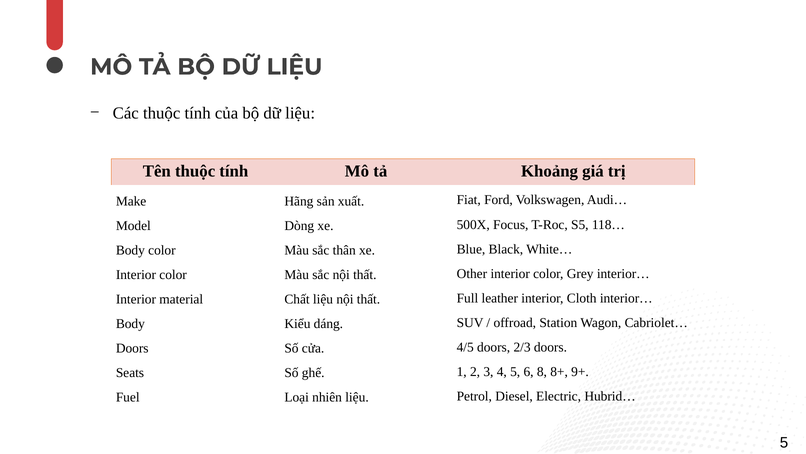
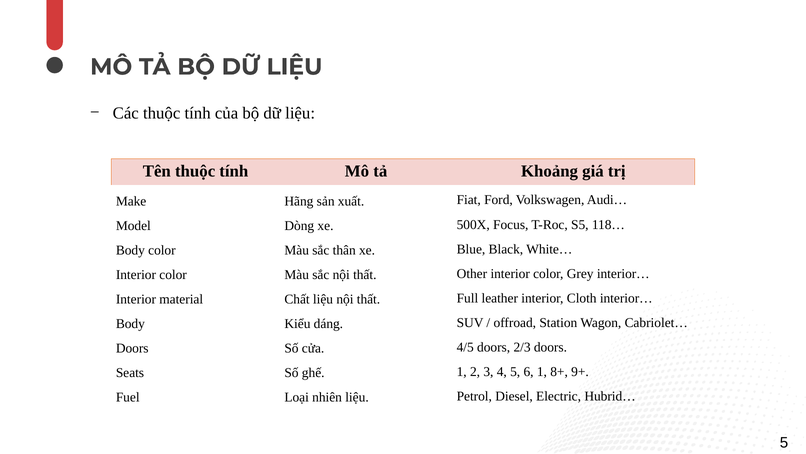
6 8: 8 -> 1
